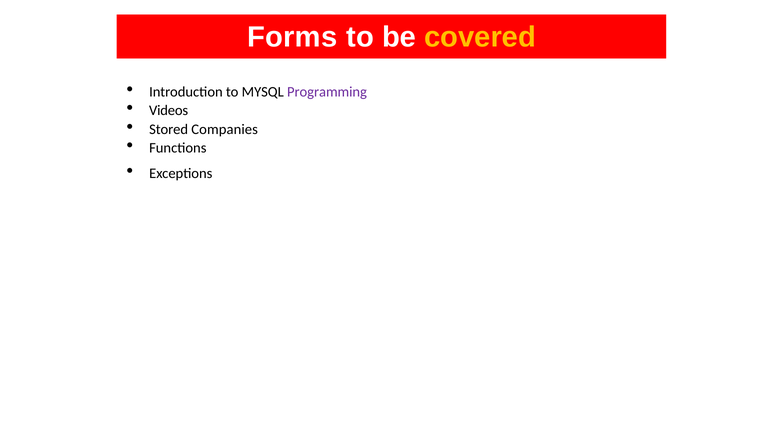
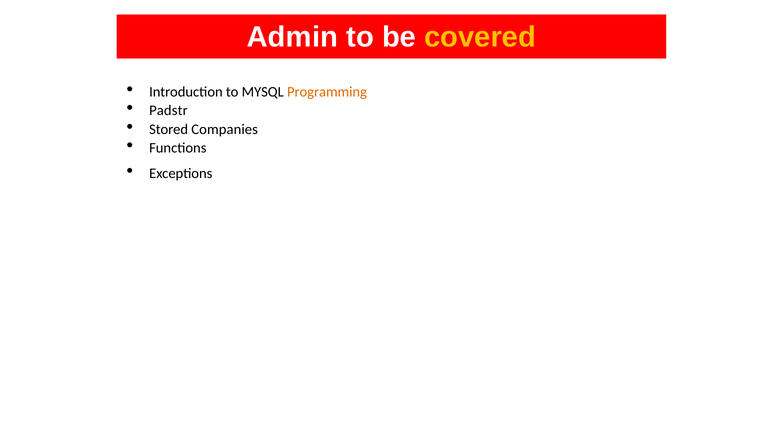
Forms: Forms -> Admin
Programming colour: purple -> orange
Videos: Videos -> Padstr
